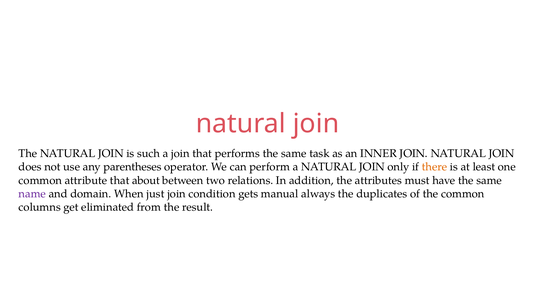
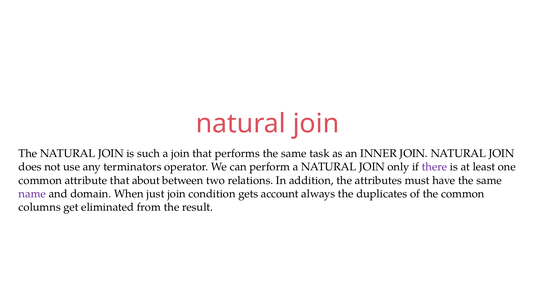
parentheses: parentheses -> terminators
there colour: orange -> purple
manual: manual -> account
